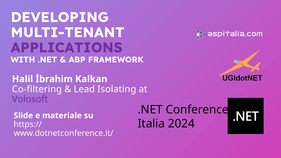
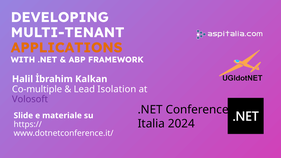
APPLICATIONS colour: purple -> orange
Co-filtering: Co-filtering -> Co-multiple
Isolating: Isolating -> Isolation
